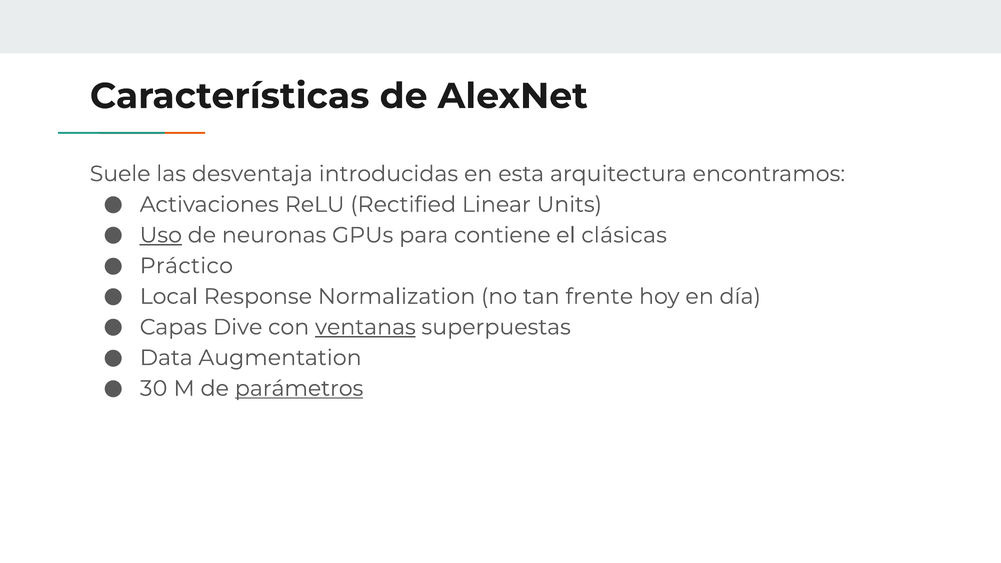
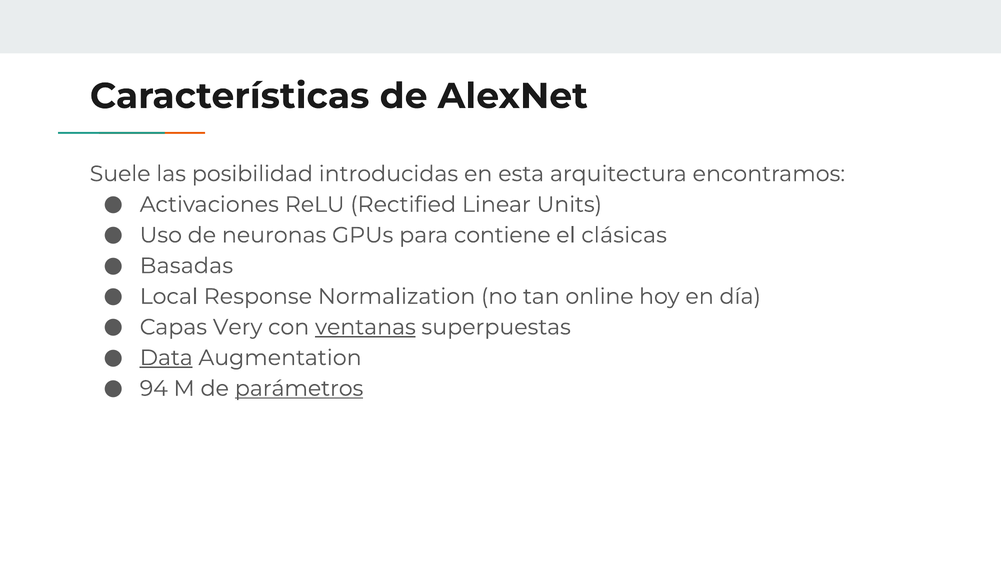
desventaja: desventaja -> posibilidad
Uso underline: present -> none
Práctico: Práctico -> Basadas
frente: frente -> online
Dive: Dive -> Very
Data underline: none -> present
30: 30 -> 94
